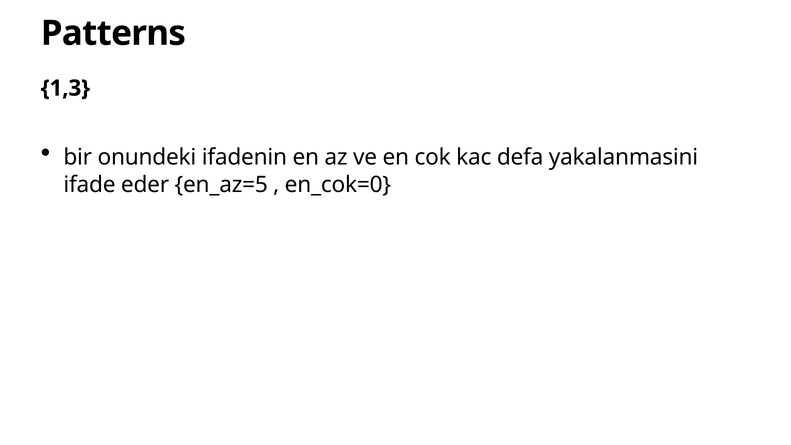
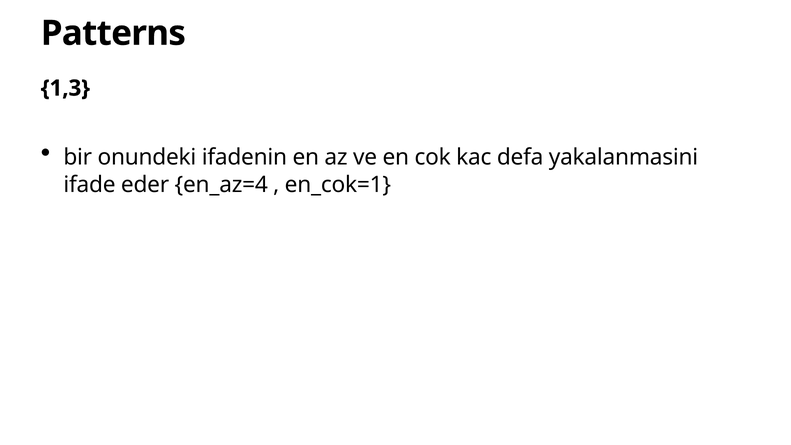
en_az=5: en_az=5 -> en_az=4
en_cok=0: en_cok=0 -> en_cok=1
